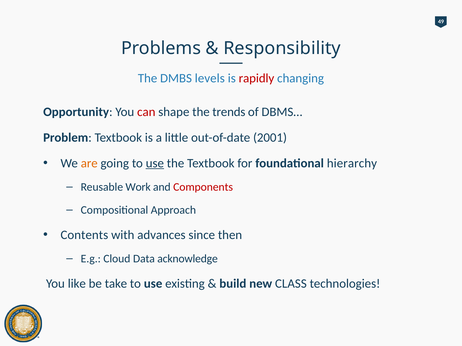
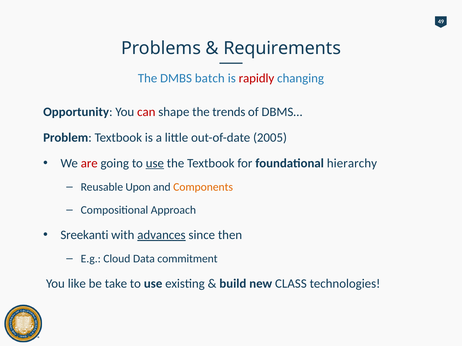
Responsibility: Responsibility -> Requirements
levels: levels -> batch
2001: 2001 -> 2005
are colour: orange -> red
Work: Work -> Upon
Components colour: red -> orange
Contents: Contents -> Sreekanti
advances underline: none -> present
acknowledge: acknowledge -> commitment
